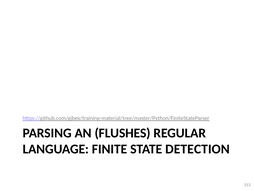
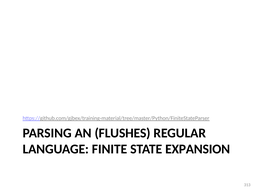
DETECTION: DETECTION -> EXPANSION
